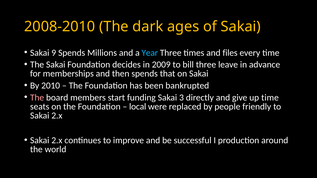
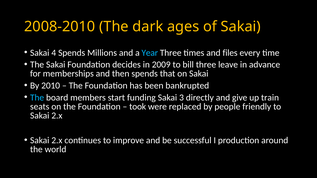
9: 9 -> 4
The at (37, 98) colour: pink -> light blue
up time: time -> train
local: local -> took
